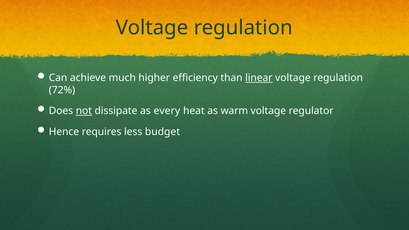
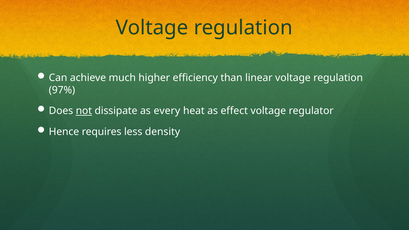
linear underline: present -> none
72%: 72% -> 97%
warm: warm -> effect
budget: budget -> density
